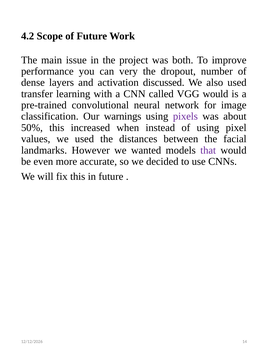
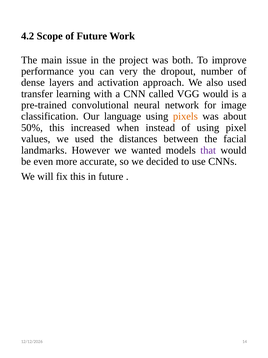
discussed: discussed -> approach
warnings: warnings -> language
pixels colour: purple -> orange
